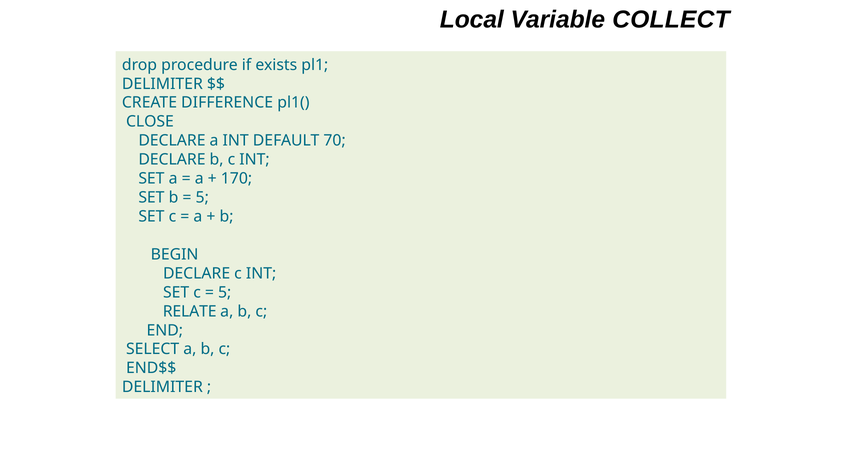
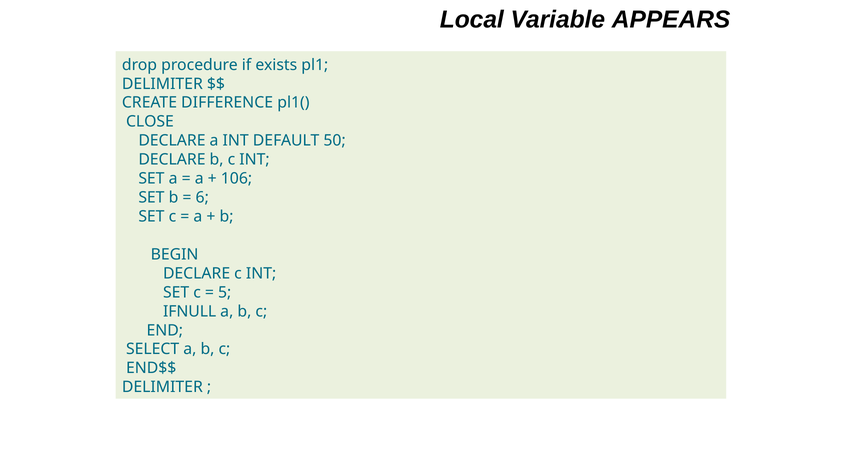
COLLECT: COLLECT -> APPEARS
70: 70 -> 50
170: 170 -> 106
5 at (202, 197): 5 -> 6
RELATE: RELATE -> IFNULL
